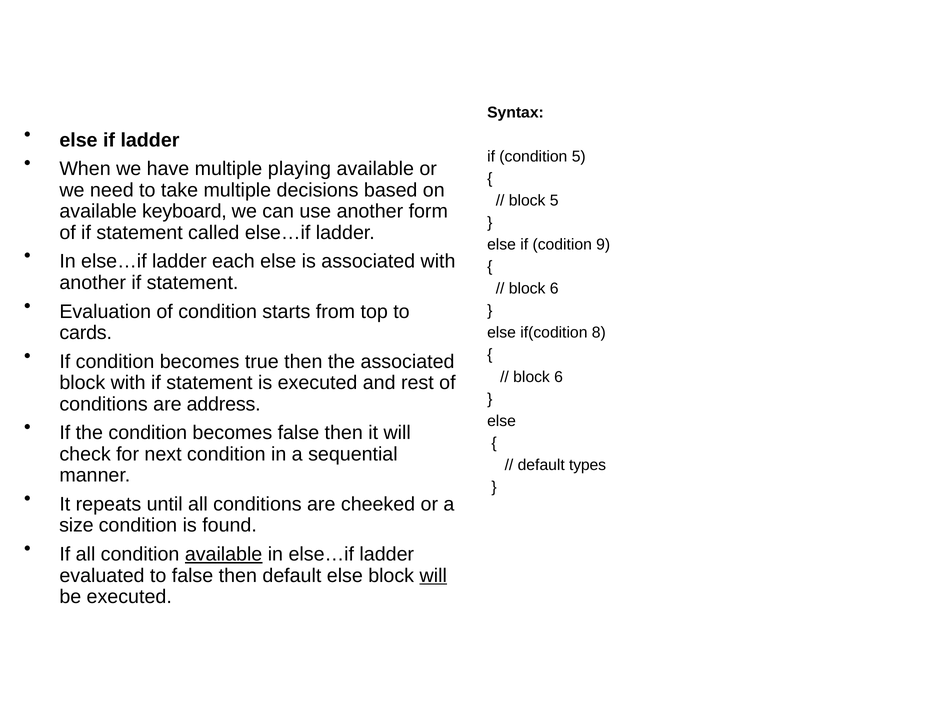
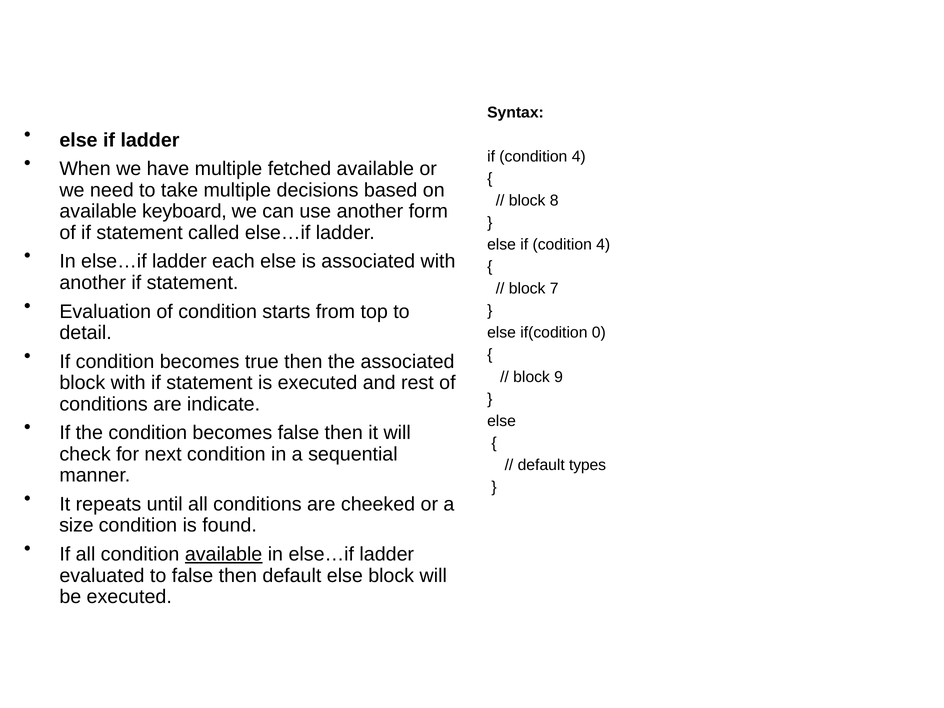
condition 5: 5 -> 4
playing: playing -> fetched
block 5: 5 -> 8
codition 9: 9 -> 4
6 at (554, 289): 6 -> 7
cards: cards -> detail
8: 8 -> 0
6 at (559, 377): 6 -> 9
address: address -> indicate
will at (433, 576) underline: present -> none
